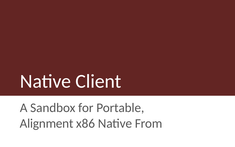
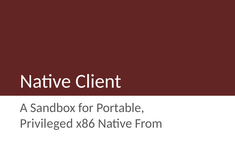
Alignment: Alignment -> Privileged
